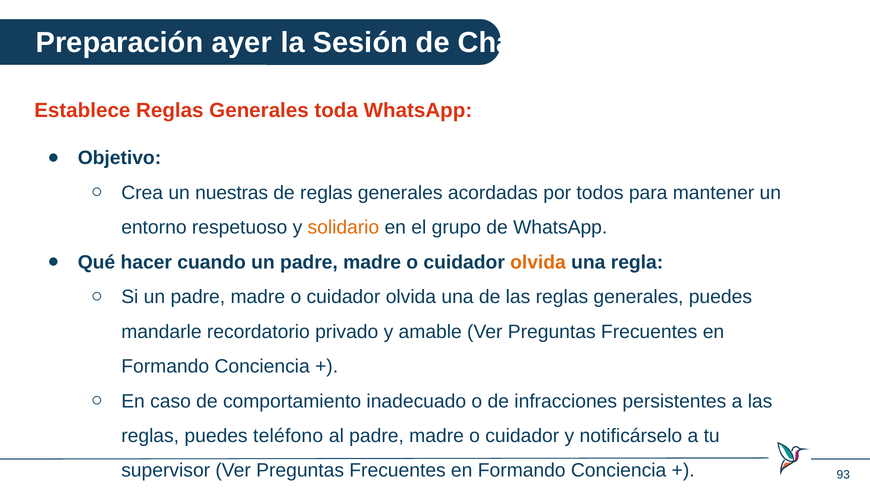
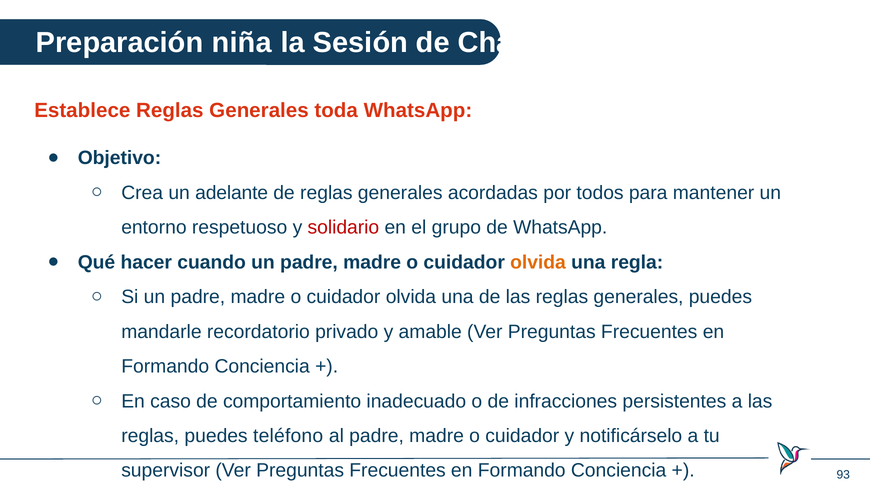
ayer: ayer -> niña
nuestras: nuestras -> adelante
solidario colour: orange -> red
